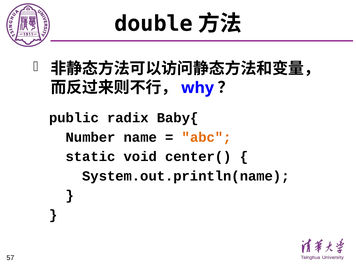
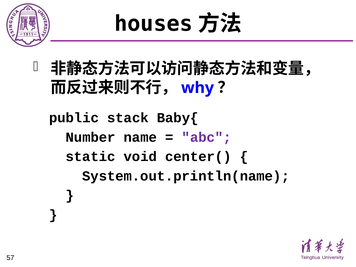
double: double -> houses
radix: radix -> stack
abc colour: orange -> purple
